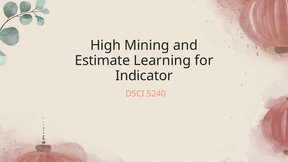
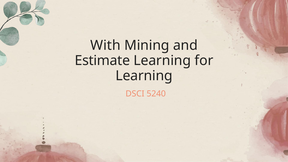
High: High -> With
Indicator at (144, 76): Indicator -> Learning
